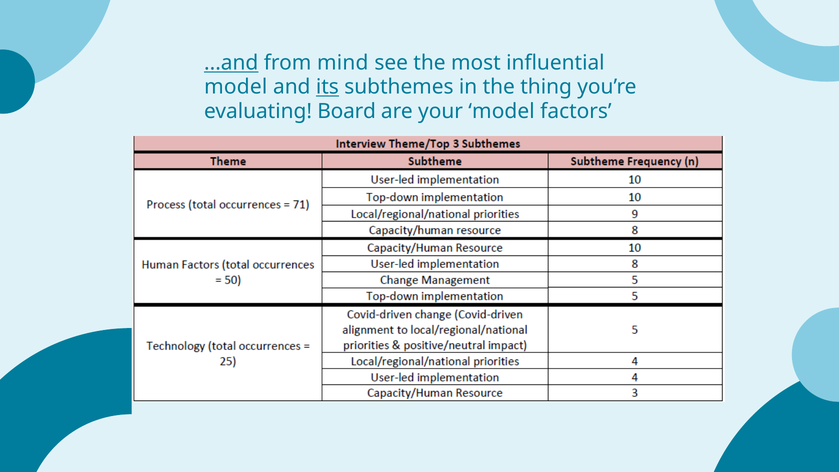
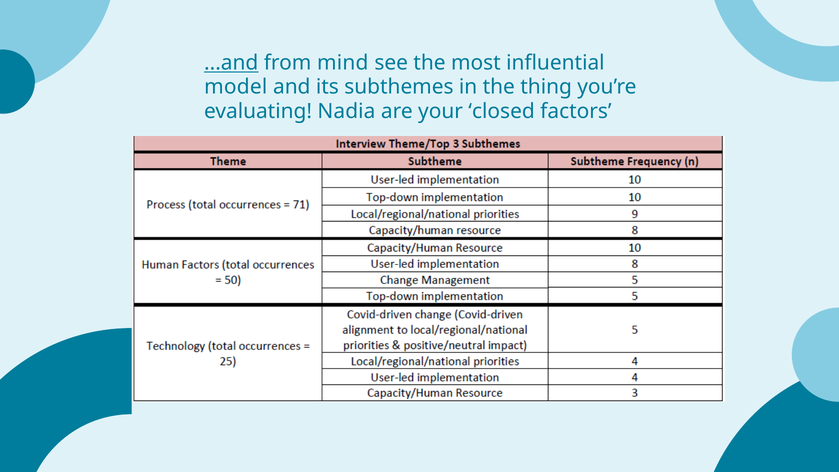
its underline: present -> none
Board: Board -> Nadia
your model: model -> closed
